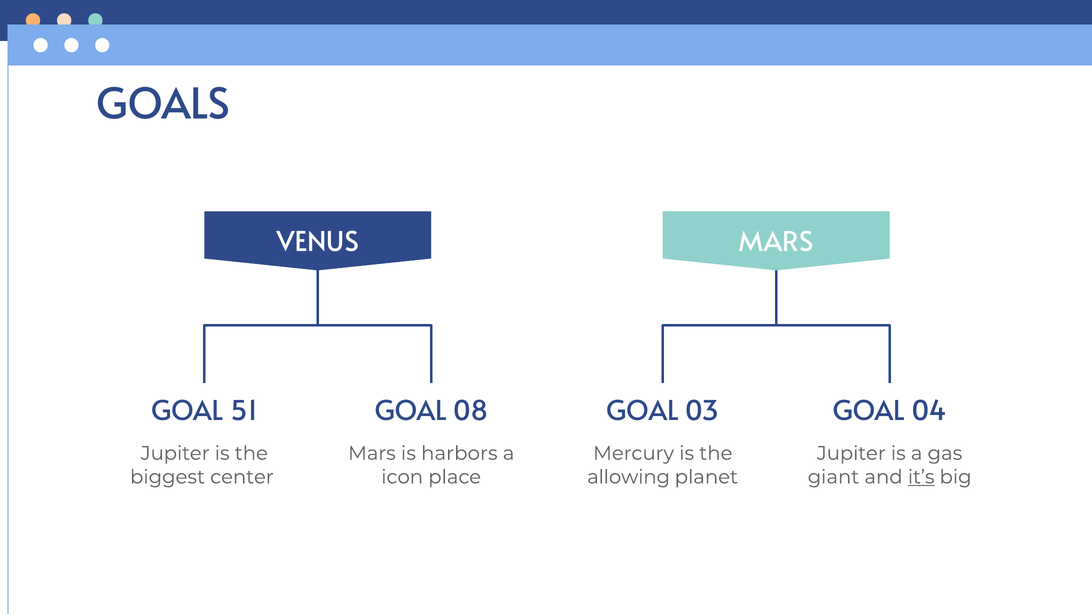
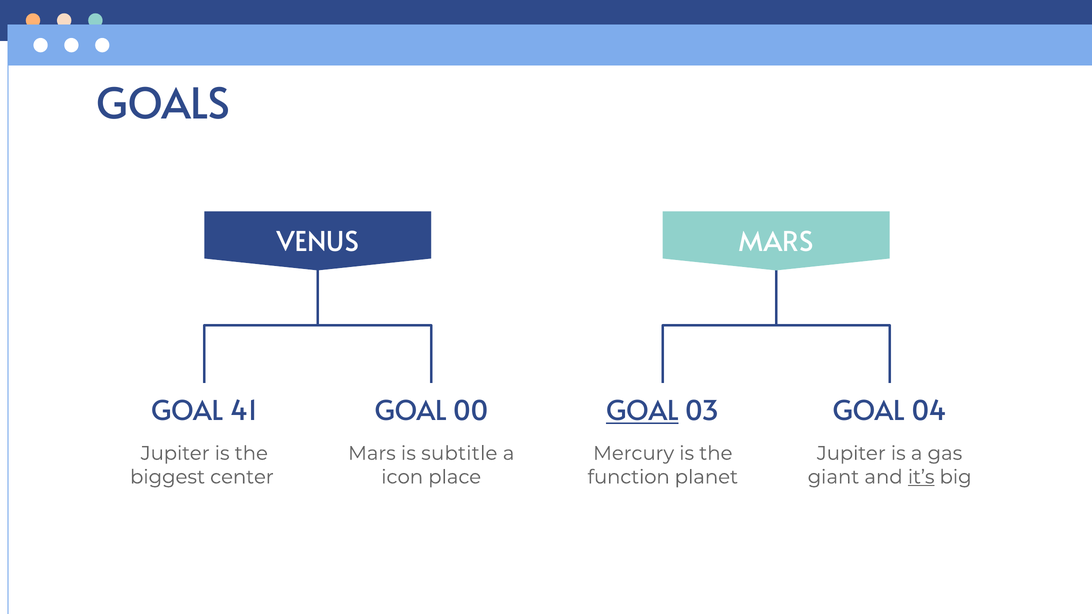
51: 51 -> 41
08: 08 -> 00
GOAL at (643, 412) underline: none -> present
harbors: harbors -> subtitle
allowing: allowing -> function
